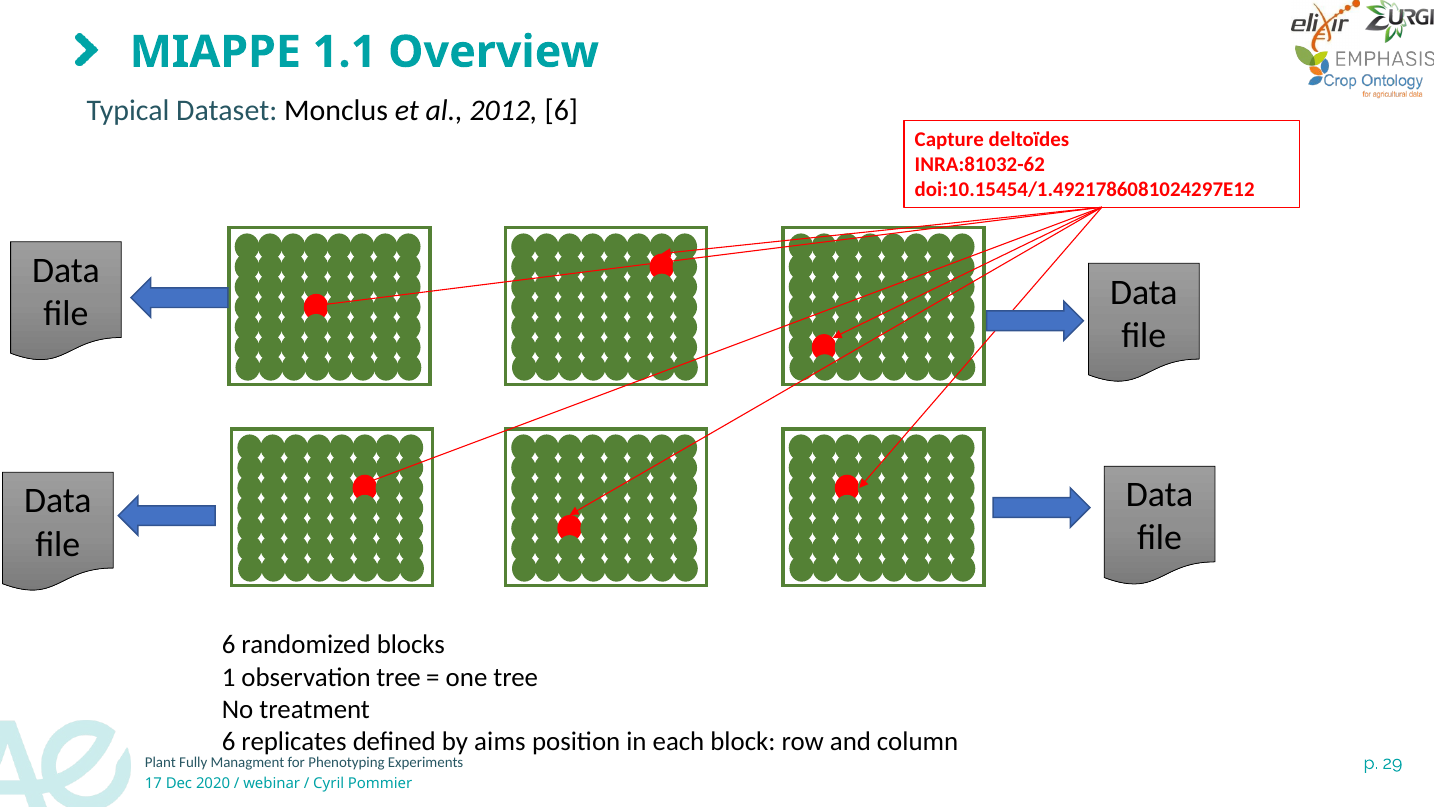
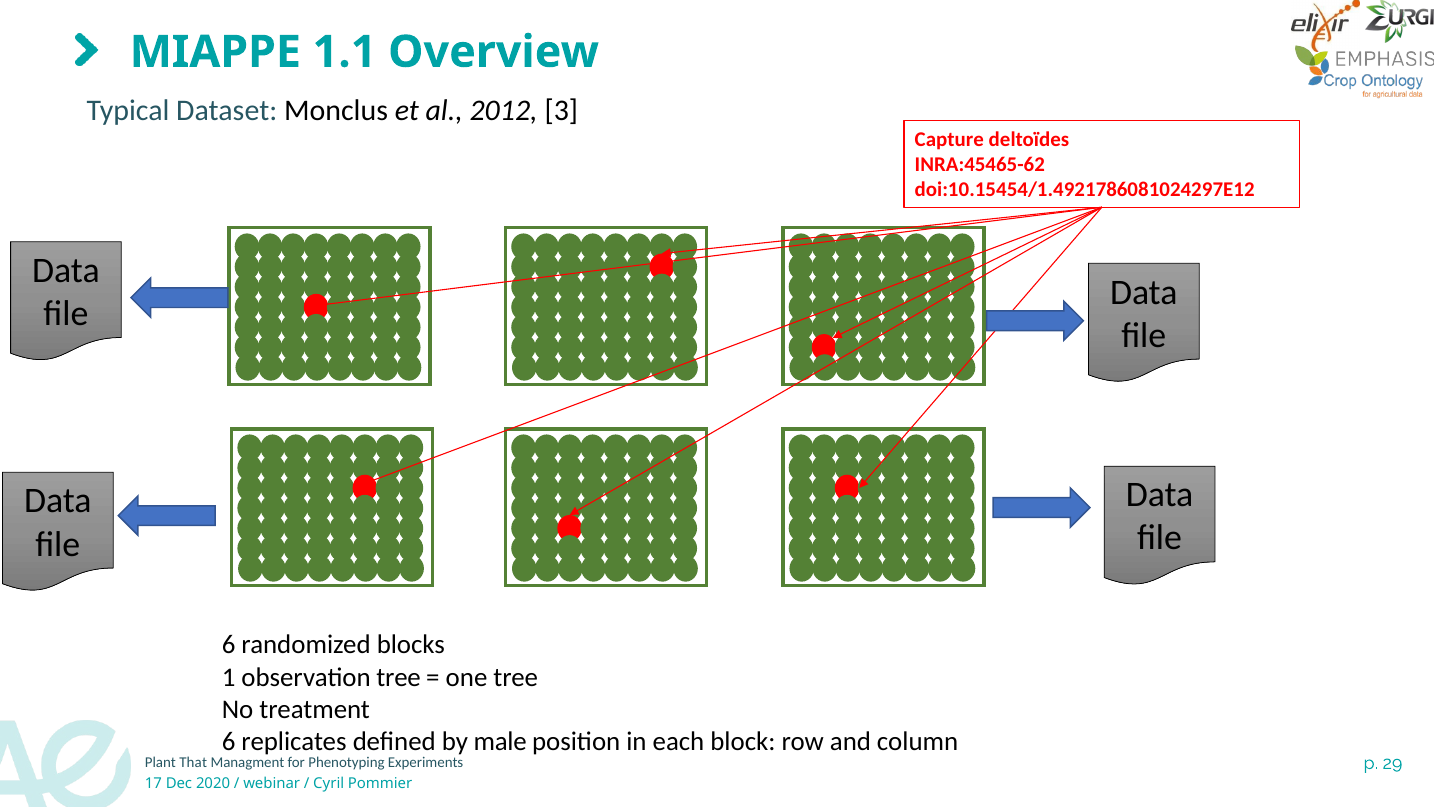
2012 6: 6 -> 3
INRA:81032-62: INRA:81032-62 -> INRA:45465-62
aims: aims -> male
Fully: Fully -> That
